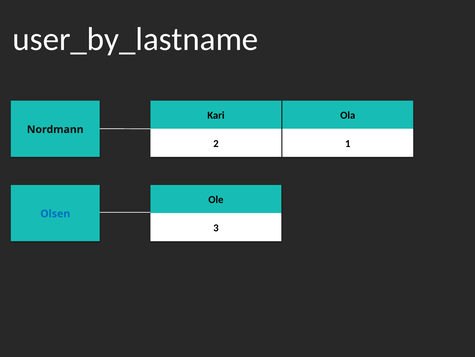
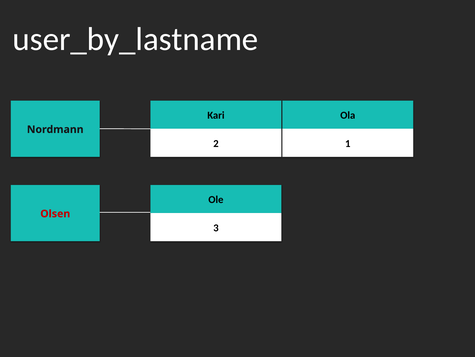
Olsen colour: blue -> red
